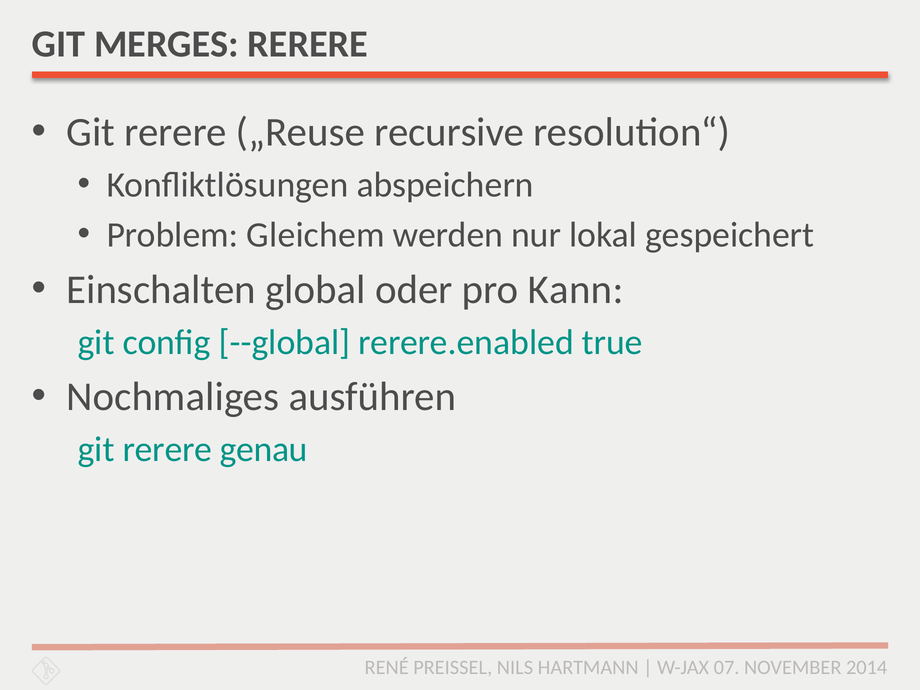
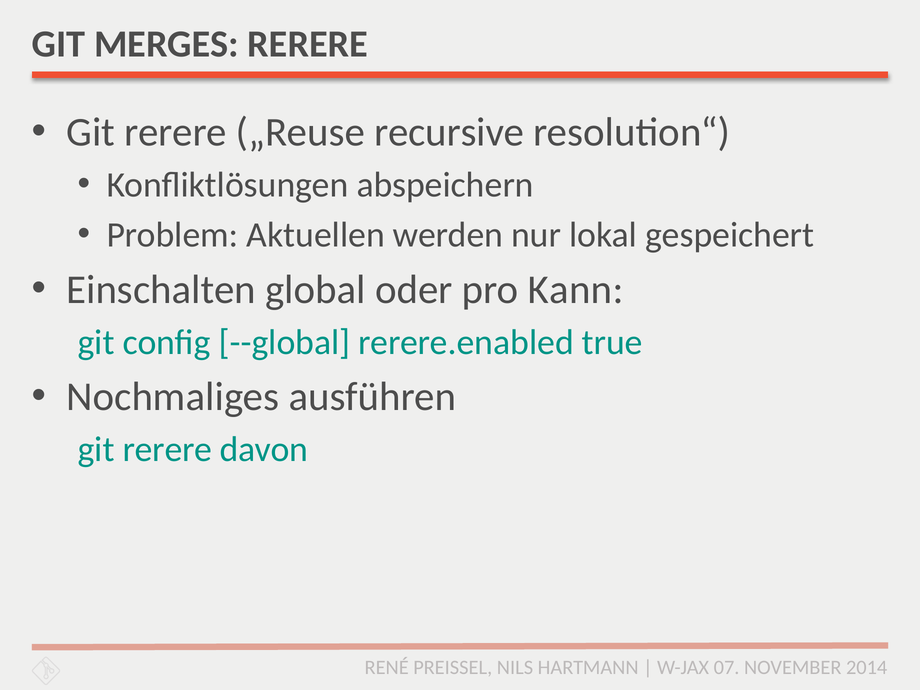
Gleichem: Gleichem -> Aktuellen
genau: genau -> davon
